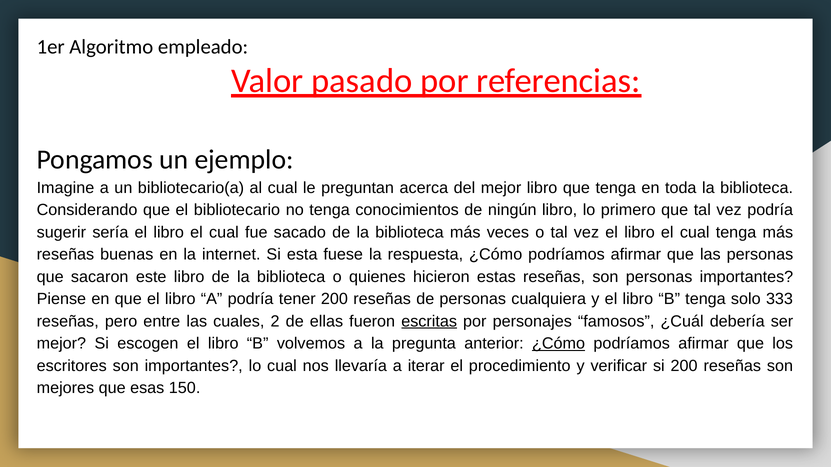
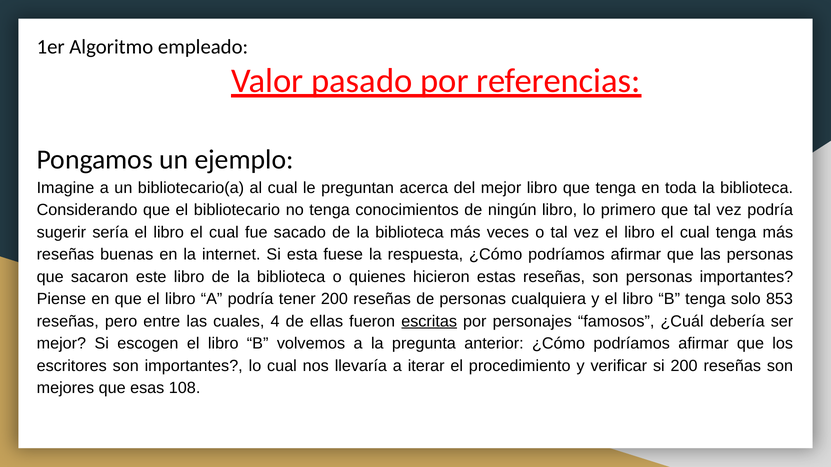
333: 333 -> 853
2: 2 -> 4
¿Cómo at (559, 344) underline: present -> none
150: 150 -> 108
